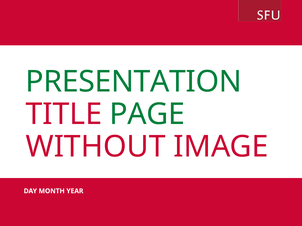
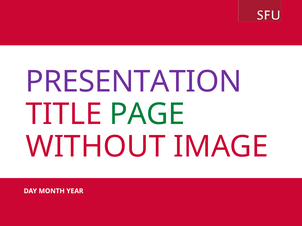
PRESENTATION colour: green -> purple
